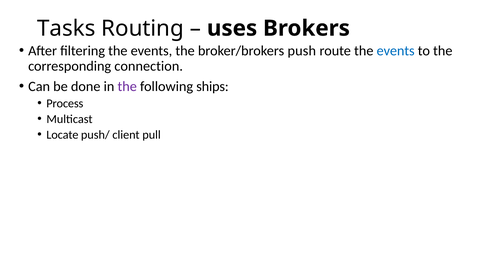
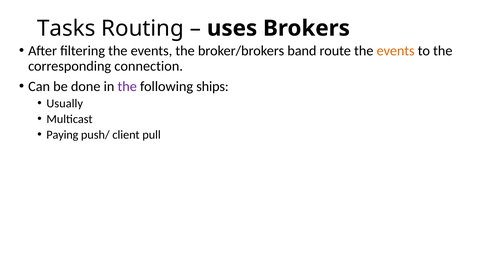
push: push -> band
events at (396, 51) colour: blue -> orange
Process: Process -> Usually
Locate: Locate -> Paying
